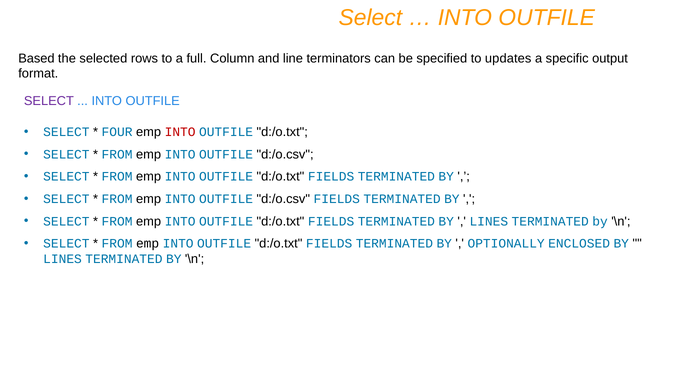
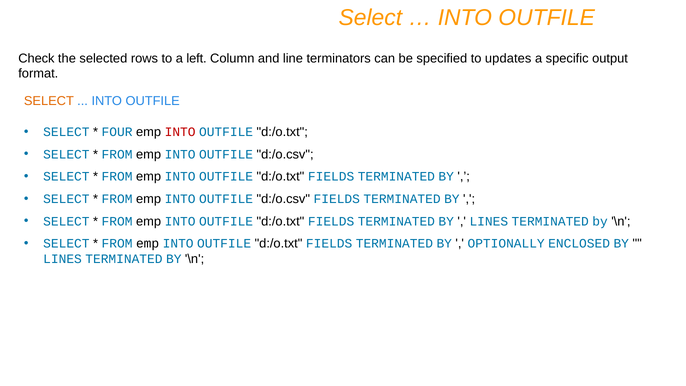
Based: Based -> Check
full: full -> left
SELECT at (49, 101) colour: purple -> orange
